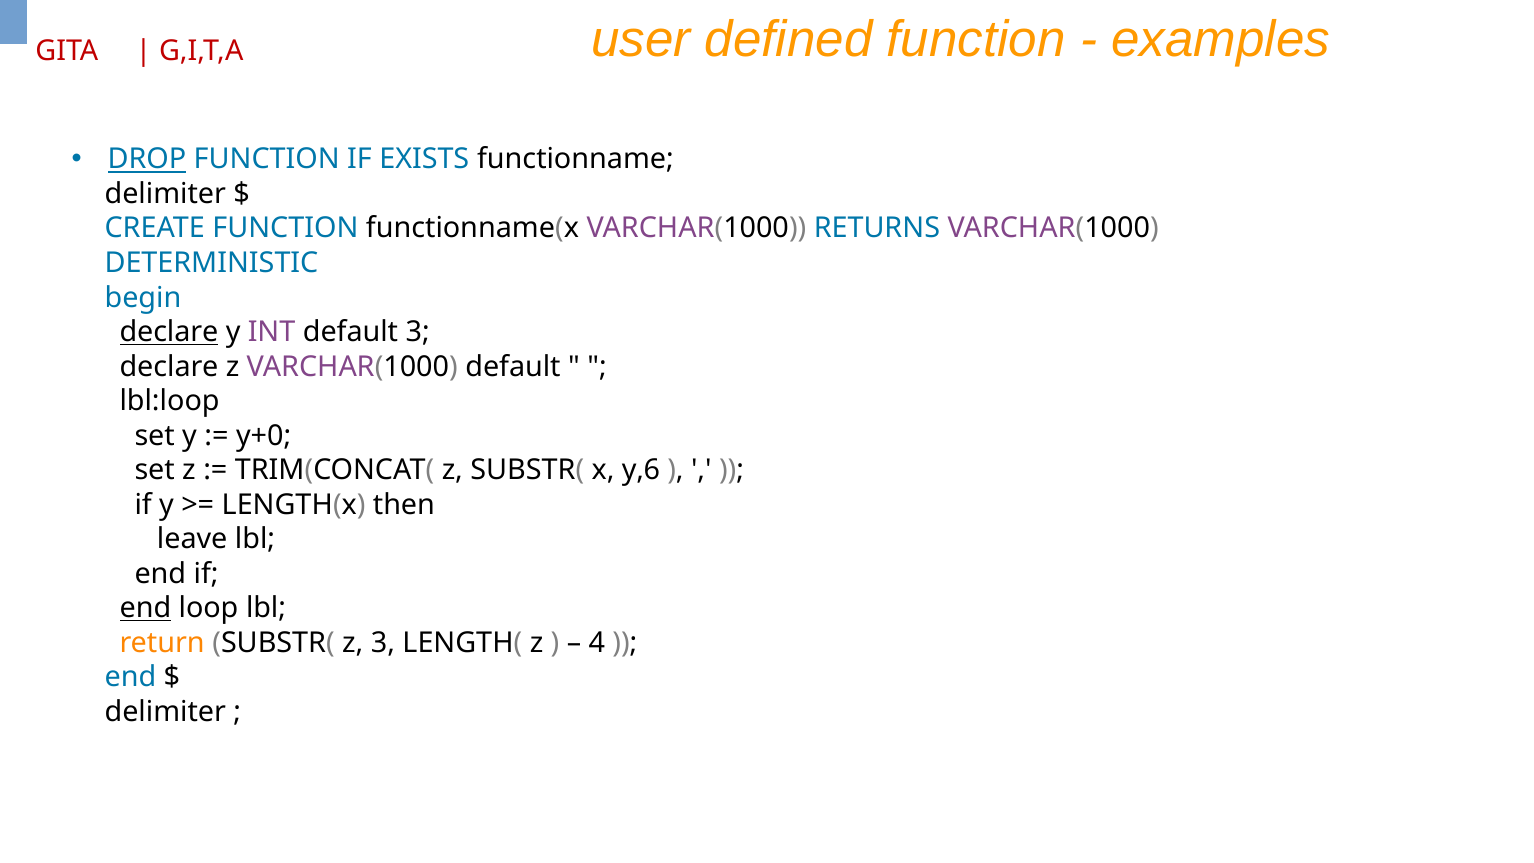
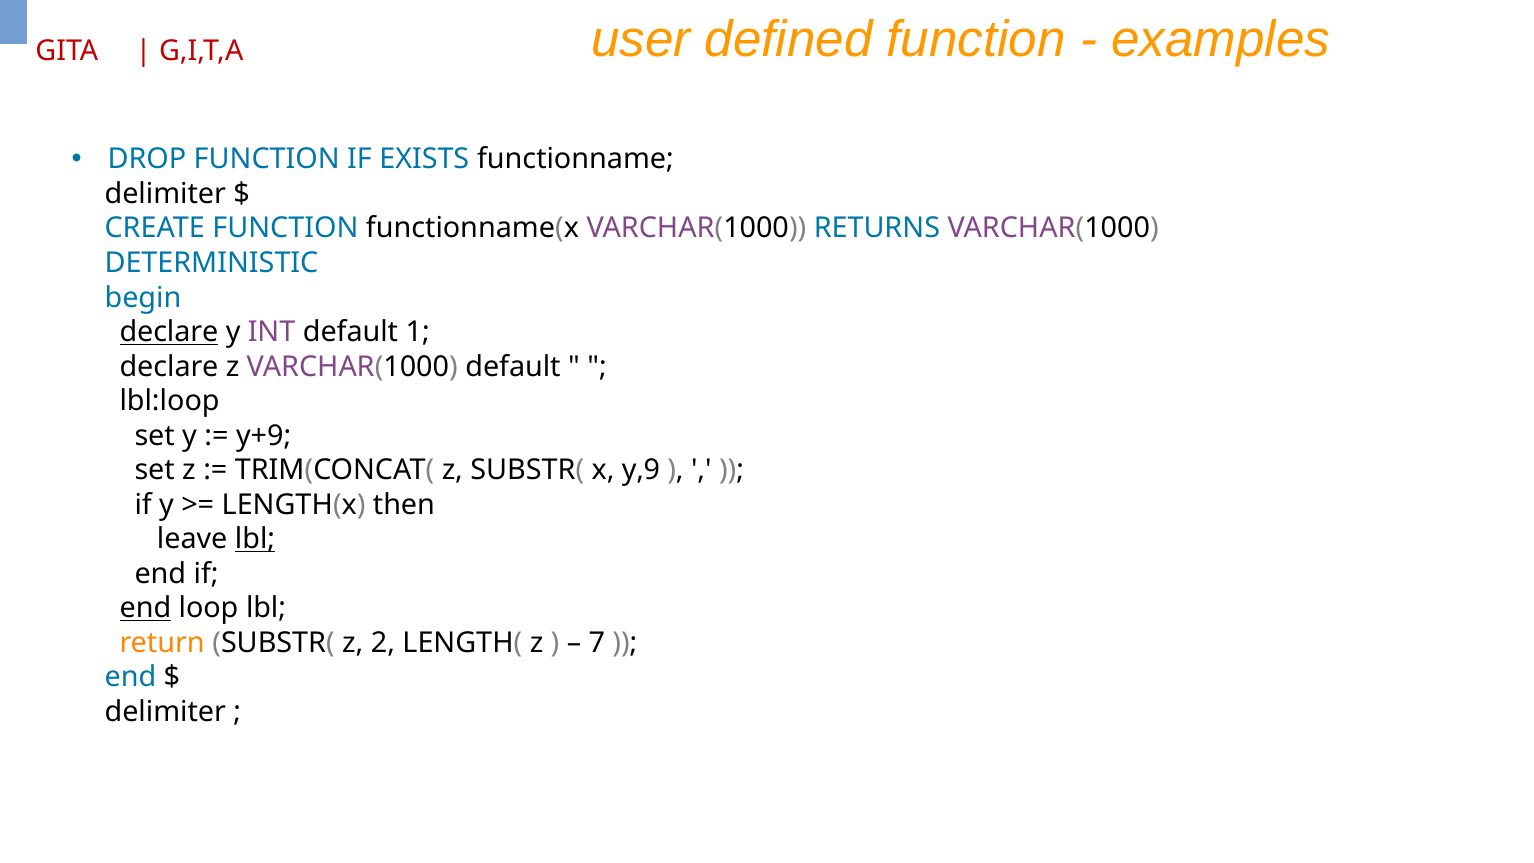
DROP underline: present -> none
default 3: 3 -> 1
y+0: y+0 -> y+9
y,6: y,6 -> y,9
lbl at (255, 539) underline: none -> present
z 3: 3 -> 2
4: 4 -> 7
